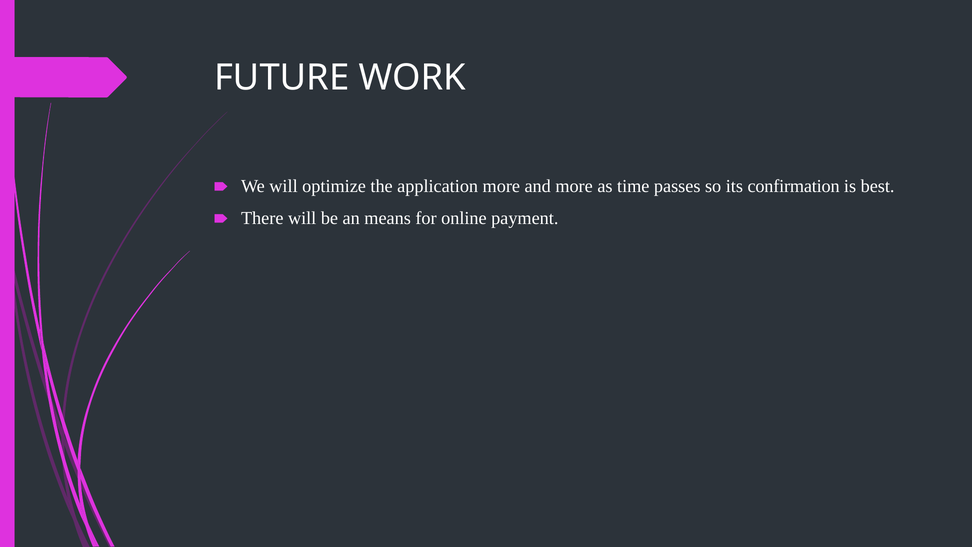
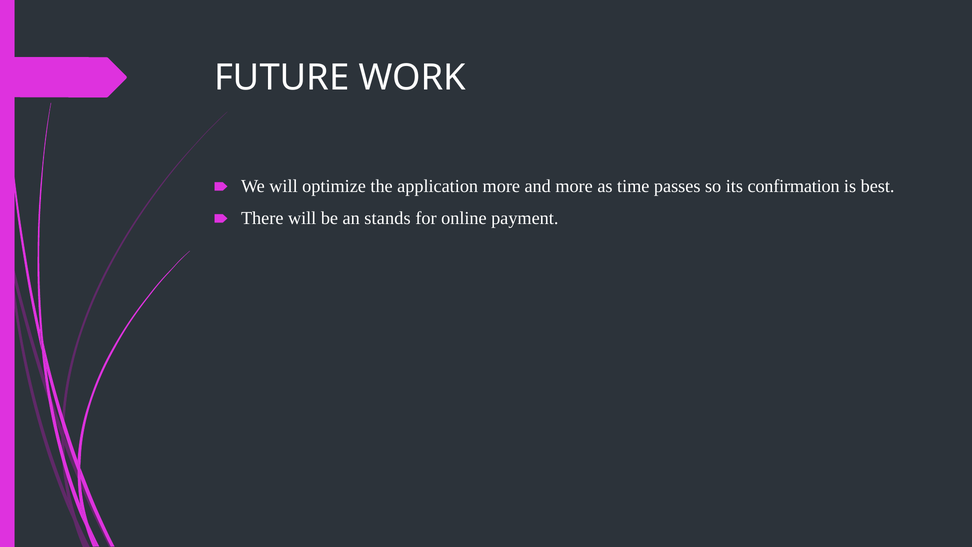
means: means -> stands
